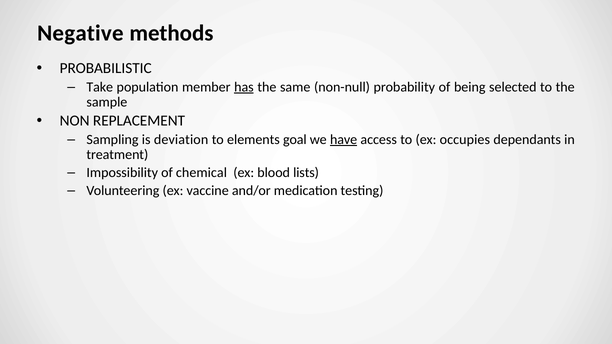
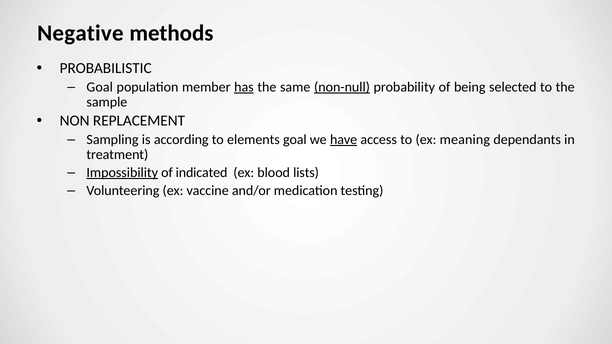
Take at (100, 87): Take -> Goal
non-null underline: none -> present
deviation: deviation -> according
occupies: occupies -> meaning
Impossibility underline: none -> present
chemical: chemical -> indicated
